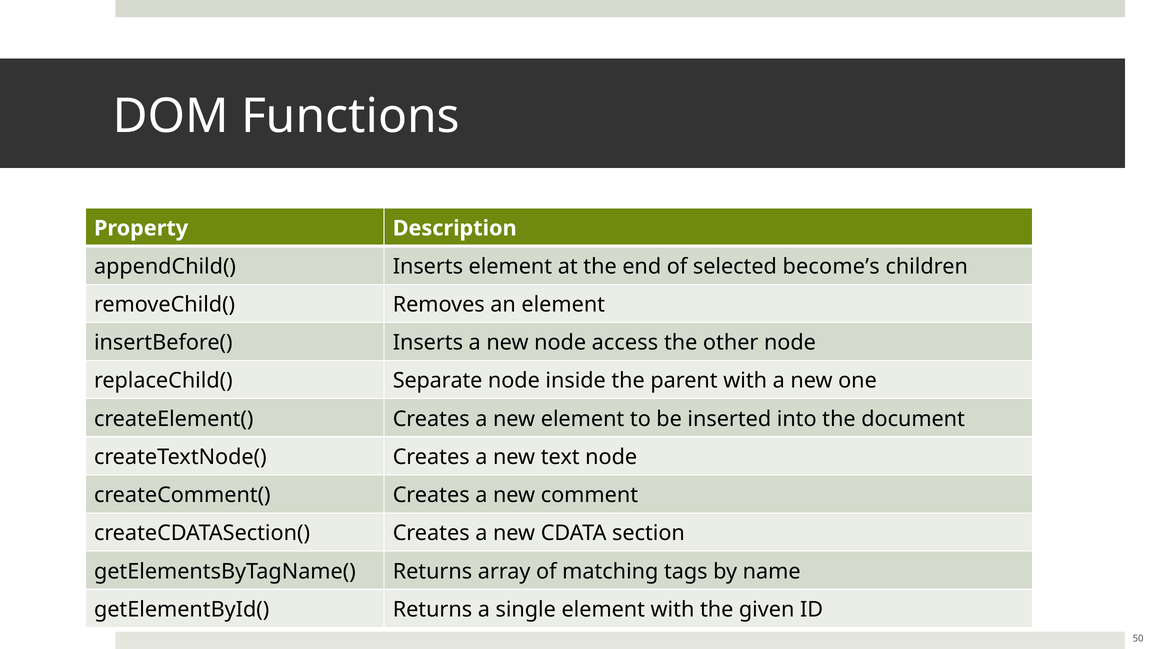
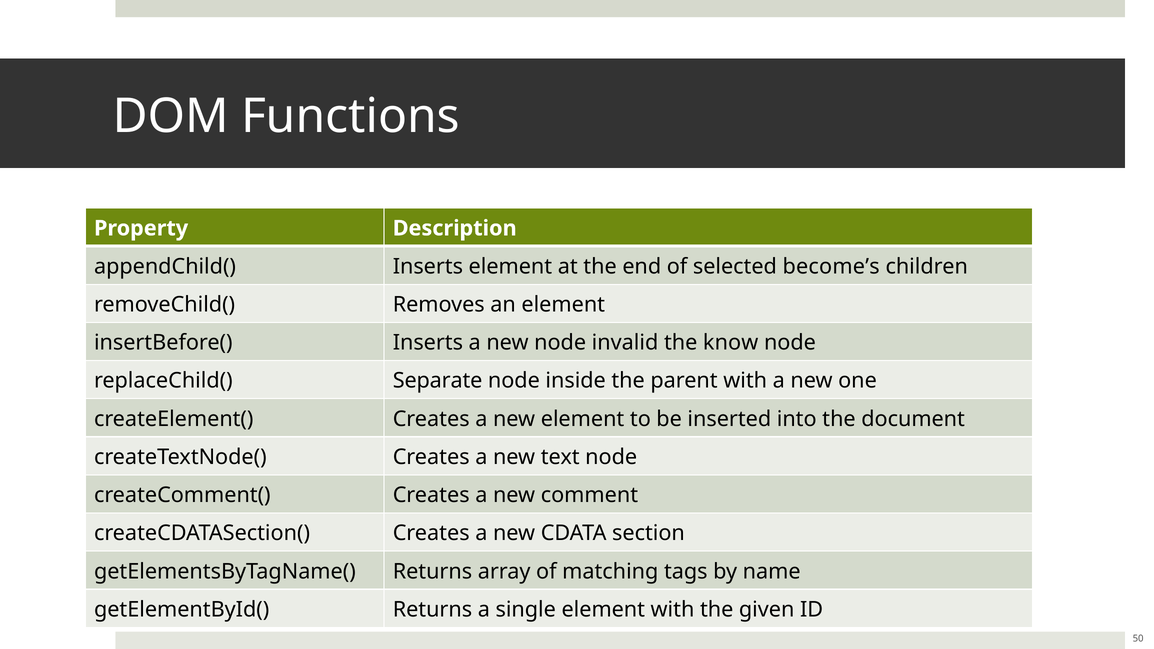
access: access -> invalid
other: other -> know
